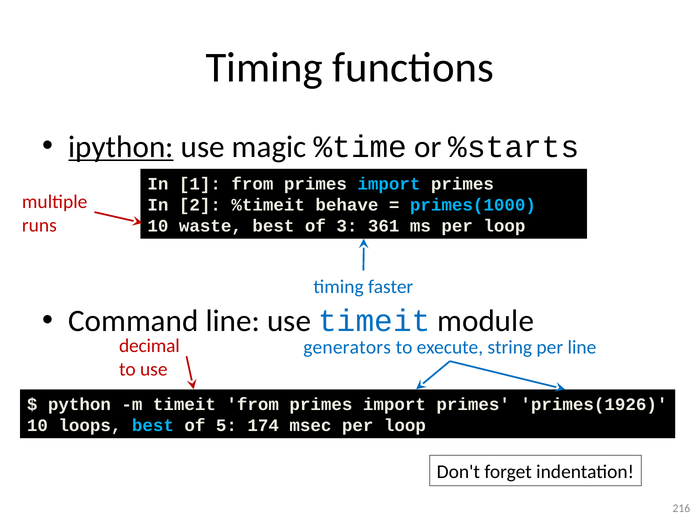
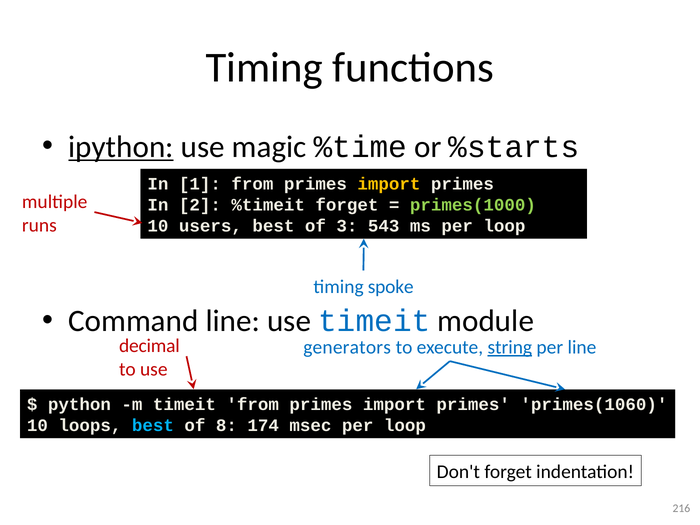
import at (389, 184) colour: light blue -> yellow
%timeit behave: behave -> forget
primes(1000 colour: light blue -> light green
waste: waste -> users
361: 361 -> 543
faster: faster -> spoke
string underline: none -> present
primes(1926: primes(1926 -> primes(1060
5: 5 -> 8
